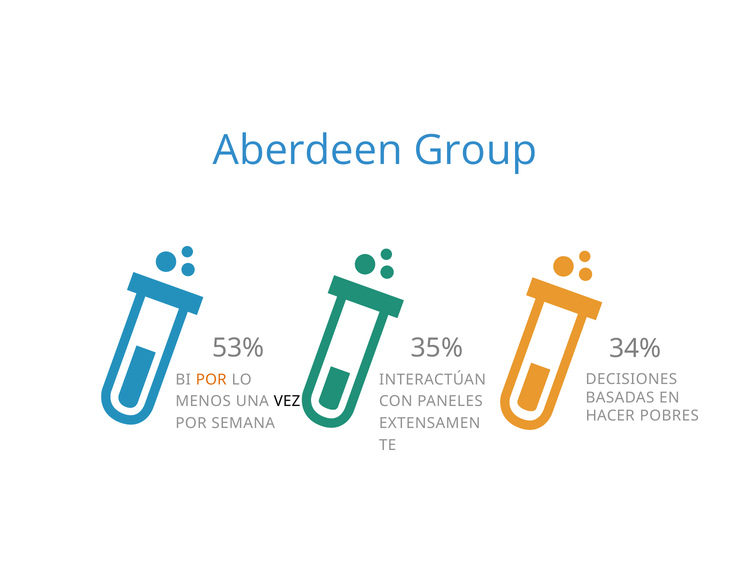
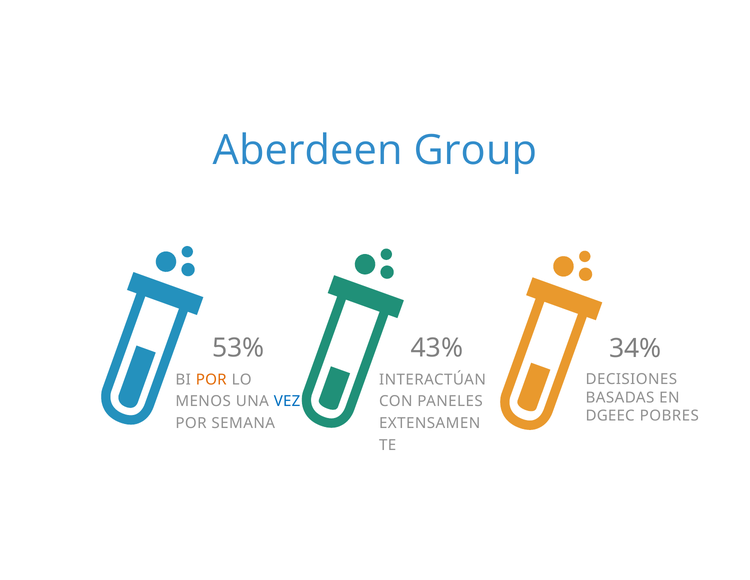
35%: 35% -> 43%
VEZ colour: black -> blue
HACER: HACER -> DGEEC
